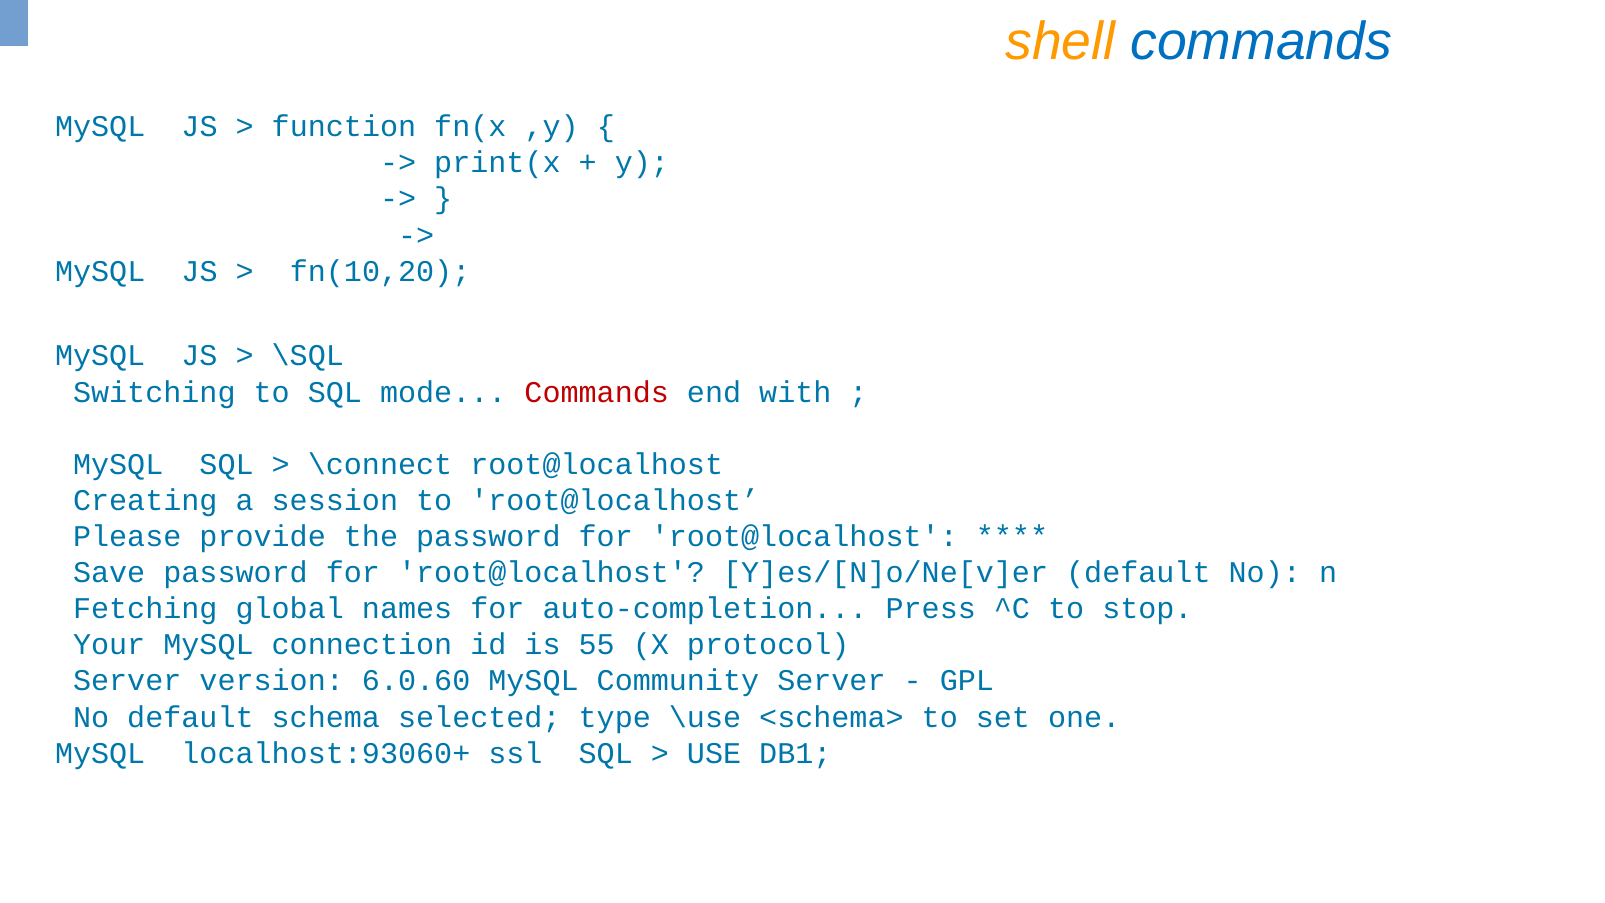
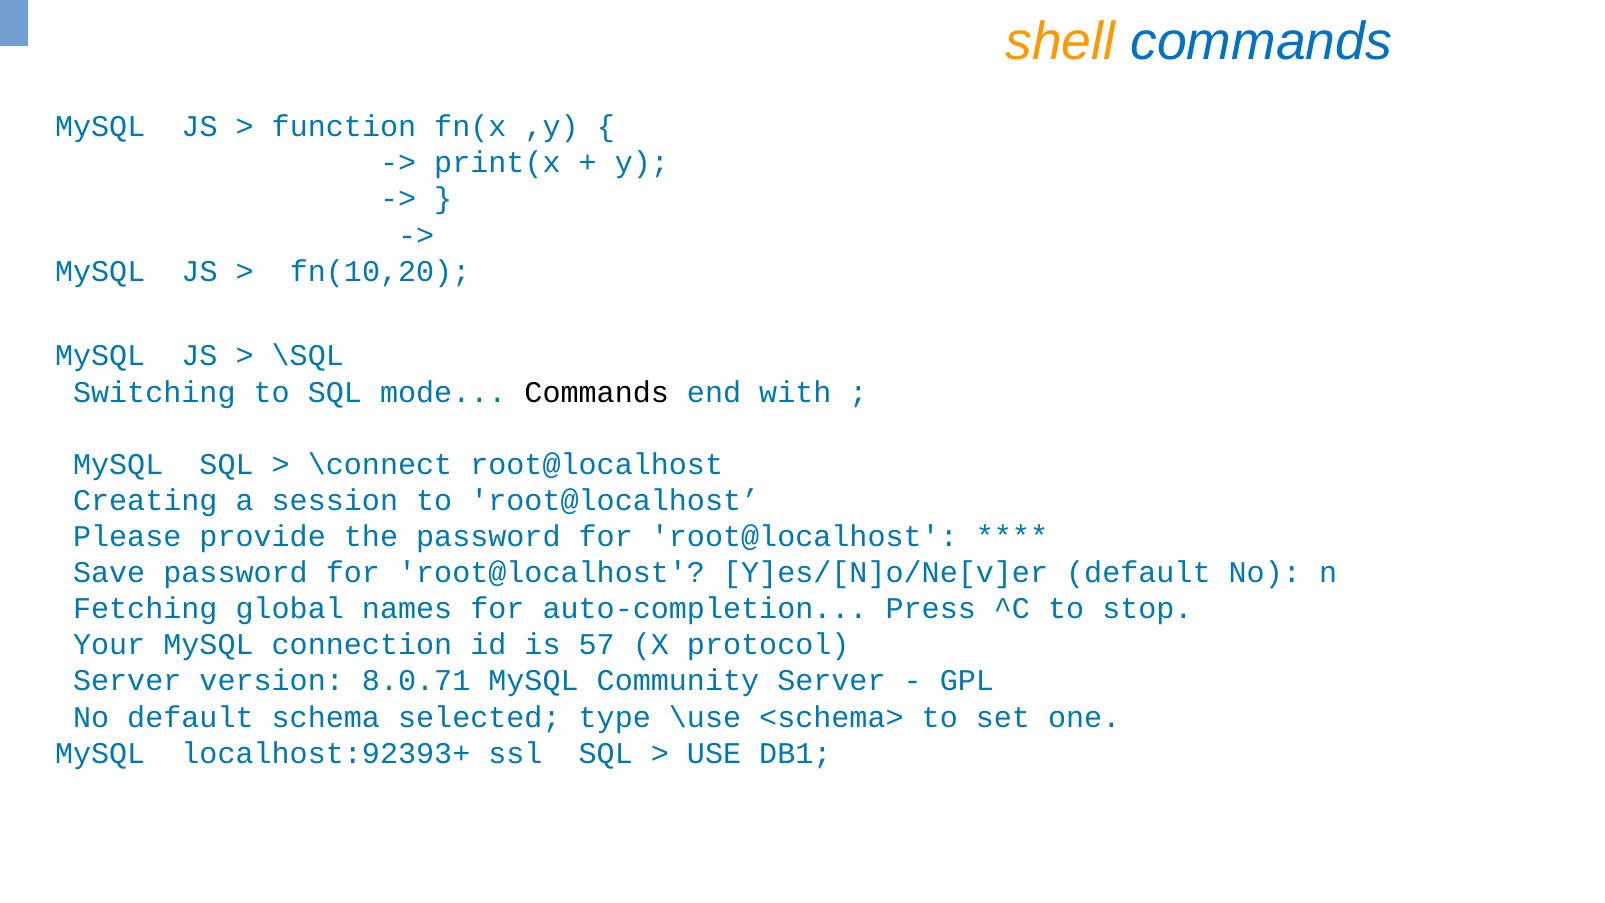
Commands at (597, 392) colour: red -> black
55: 55 -> 57
6.0.60: 6.0.60 -> 8.0.71
localhost:93060+: localhost:93060+ -> localhost:92393+
